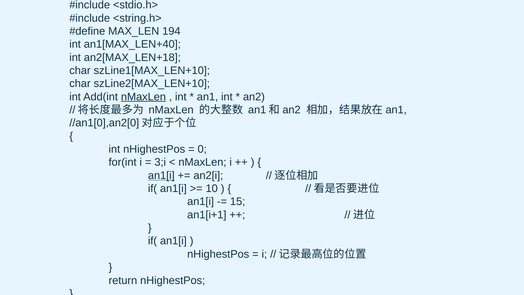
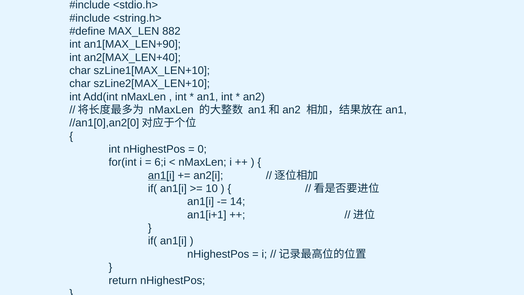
194: 194 -> 882
an1[MAX_LEN+40: an1[MAX_LEN+40 -> an1[MAX_LEN+90
an2[MAX_LEN+18: an2[MAX_LEN+18 -> an2[MAX_LEN+40
nMaxLen at (143, 97) underline: present -> none
3;i: 3;i -> 6;i
15: 15 -> 14
